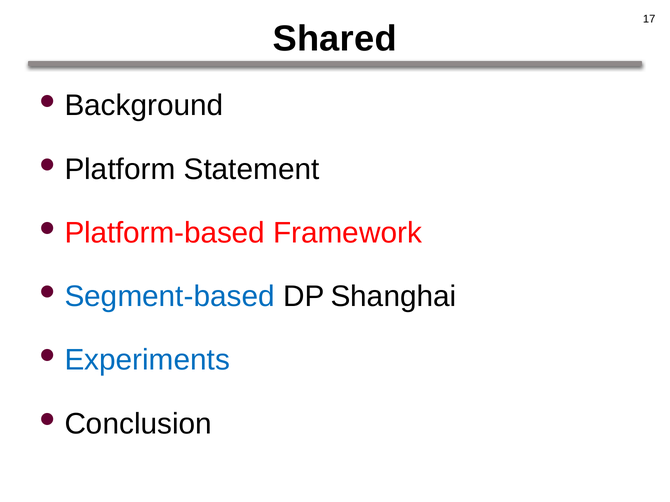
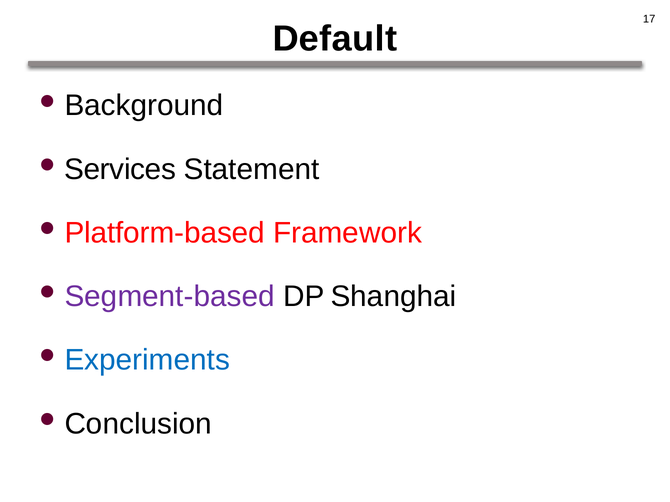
Shared: Shared -> Default
Platform: Platform -> Services
Segment-based colour: blue -> purple
